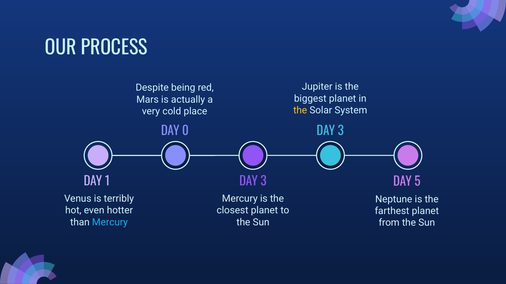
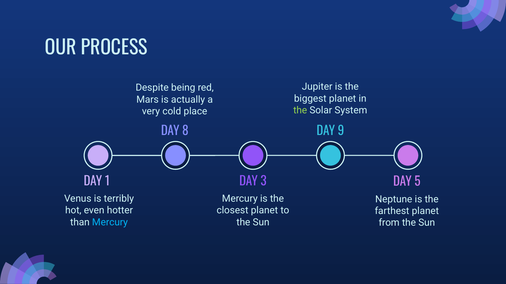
the at (300, 111) colour: yellow -> light green
0: 0 -> 8
3 at (341, 131): 3 -> 9
